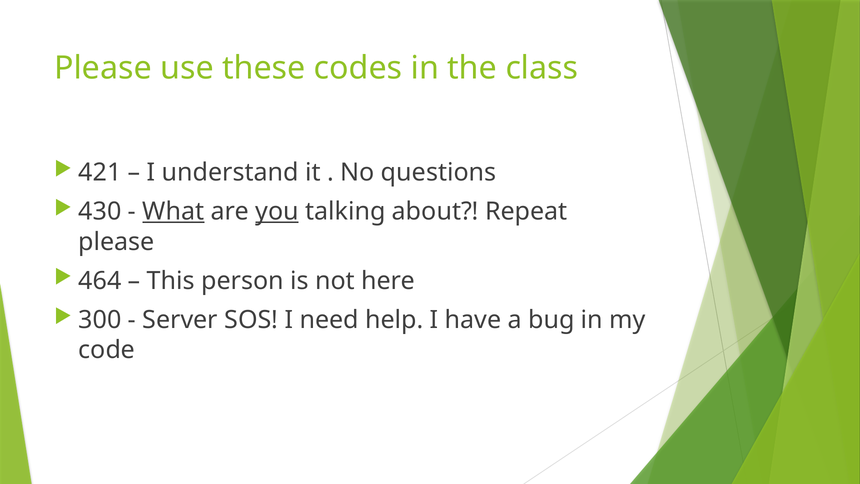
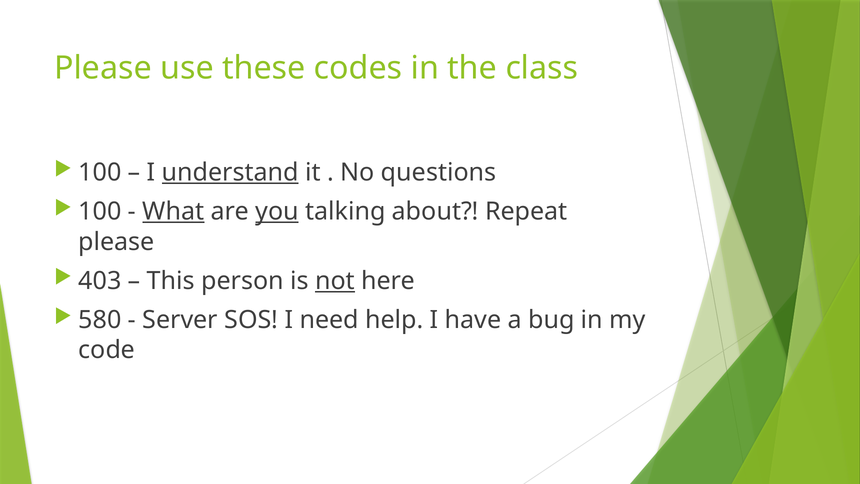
421 at (100, 172): 421 -> 100
understand underline: none -> present
430 at (100, 212): 430 -> 100
464: 464 -> 403
not underline: none -> present
300: 300 -> 580
